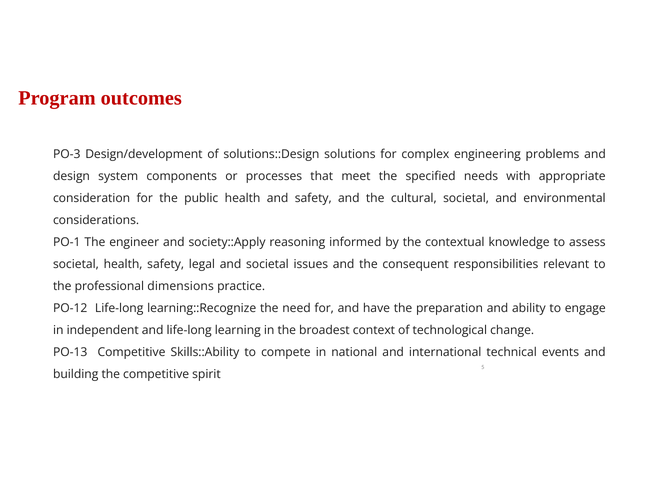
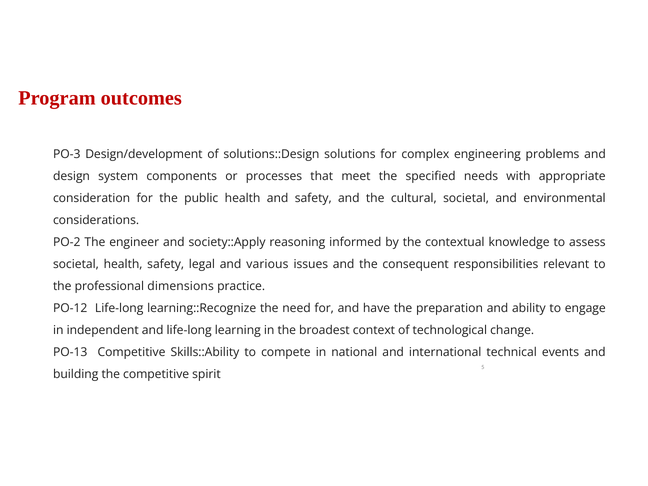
PO-1: PO-1 -> PO-2
and societal: societal -> various
